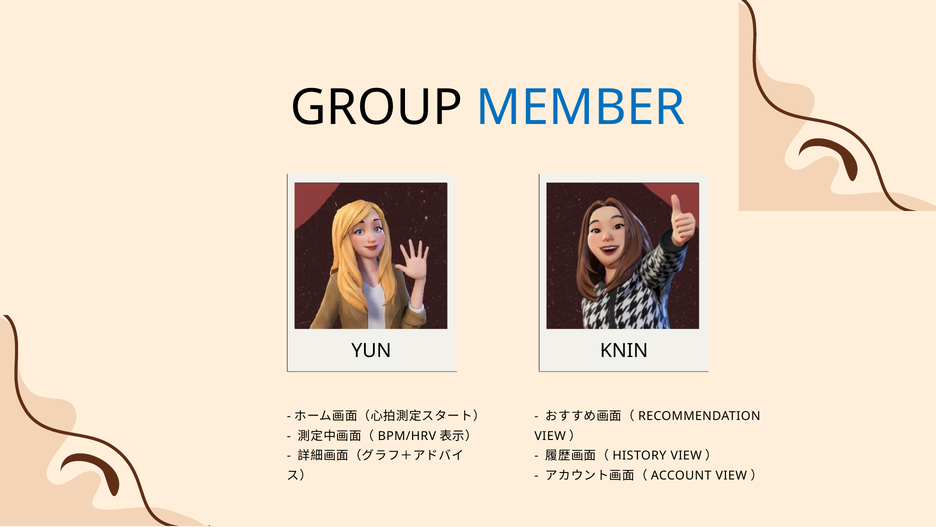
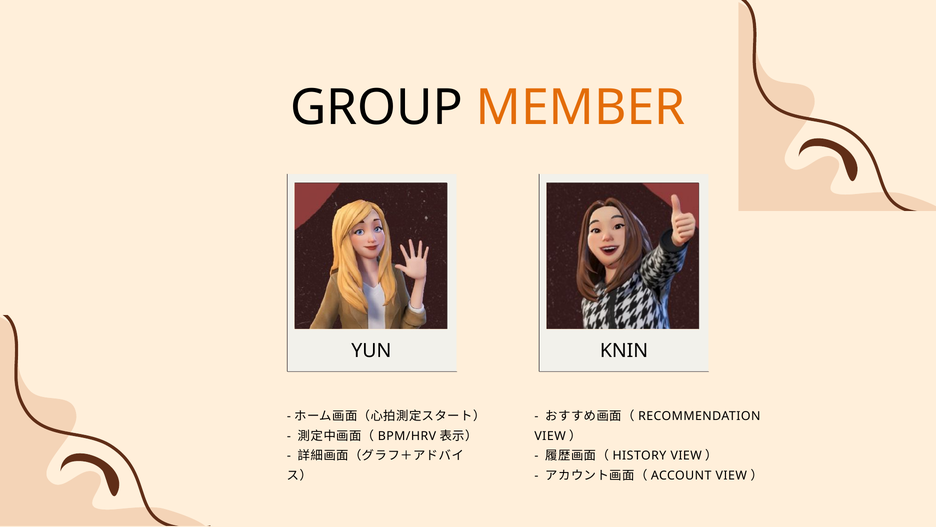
MEMBER colour: blue -> orange
